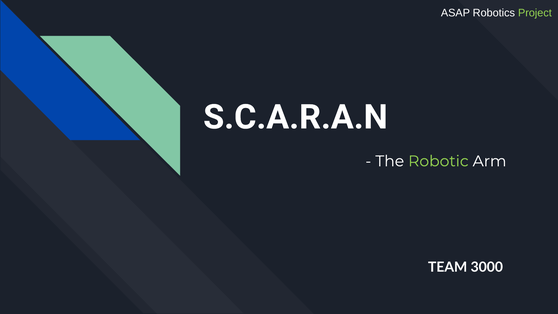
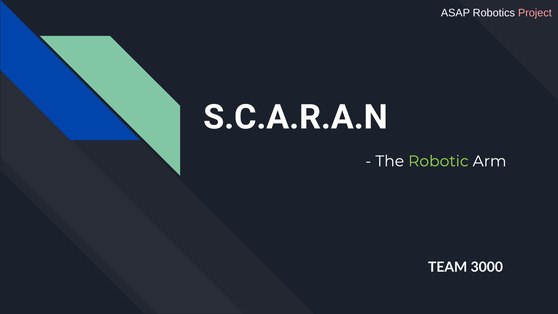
Project colour: light green -> pink
